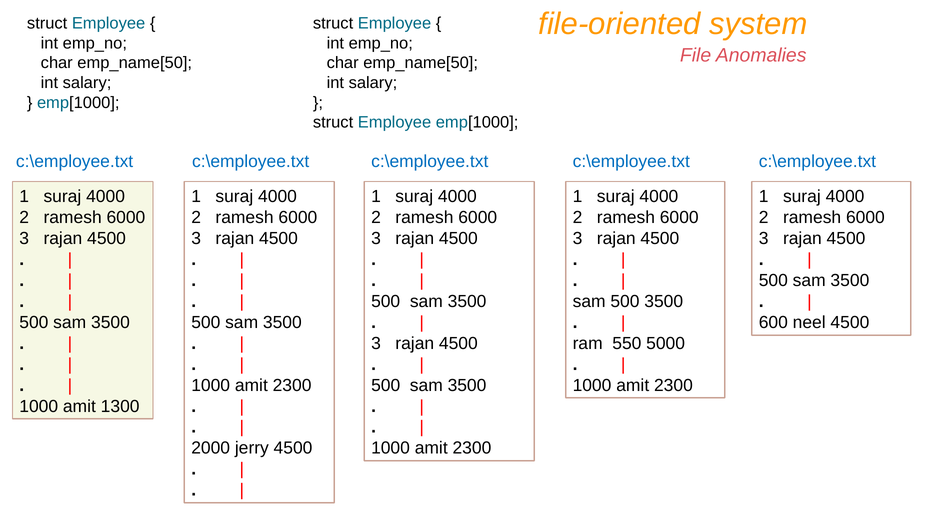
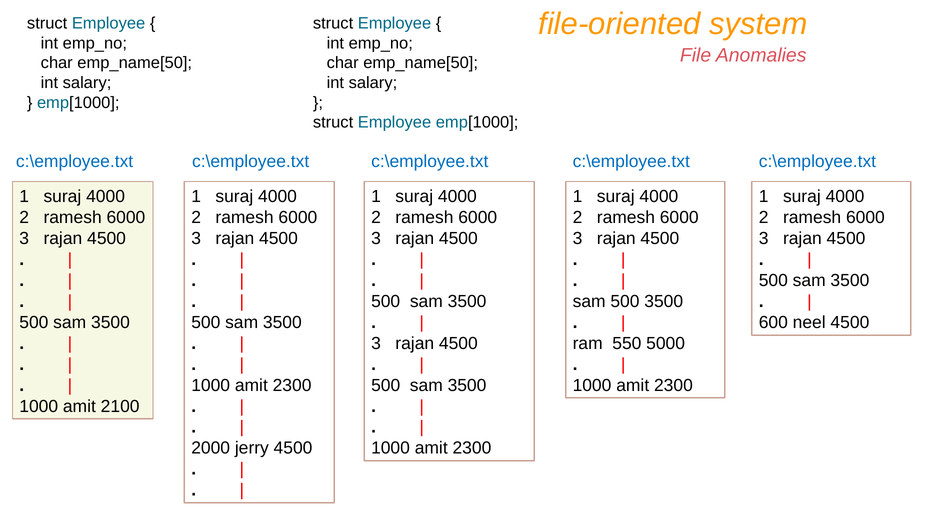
1300: 1300 -> 2100
